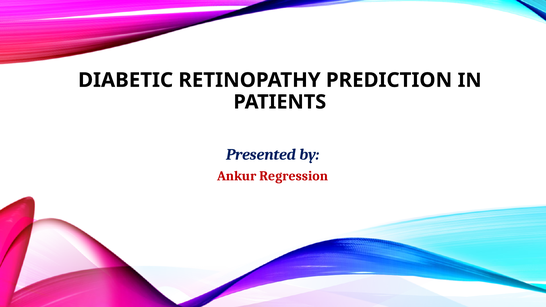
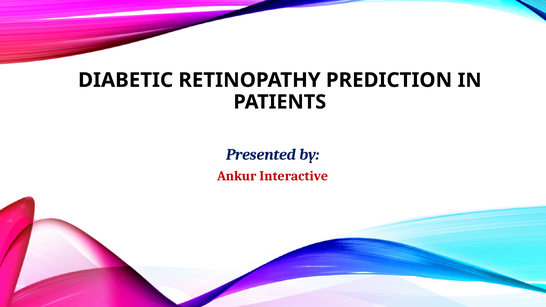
Regression: Regression -> Interactive
